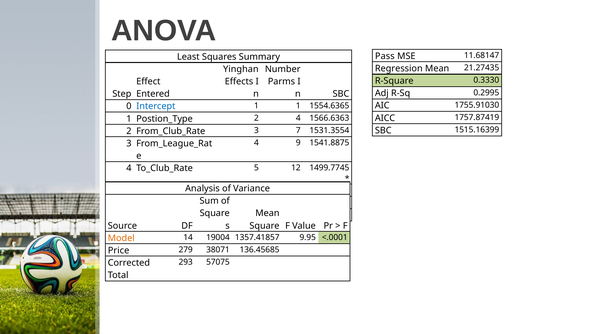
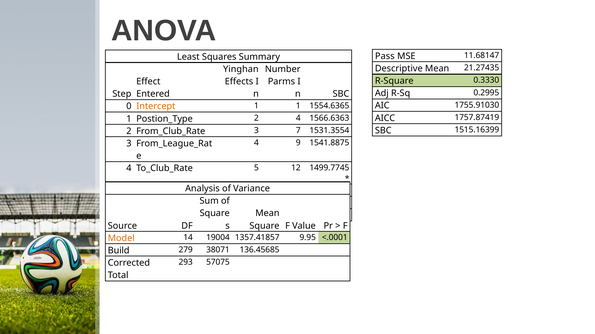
Regression: Regression -> Descriptive
Intercept colour: blue -> orange
Price: Price -> Build
